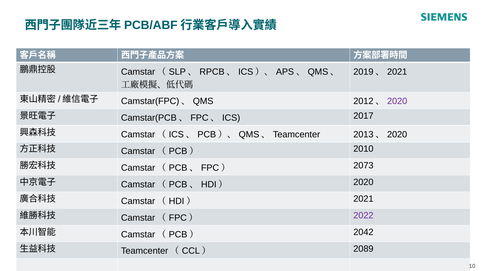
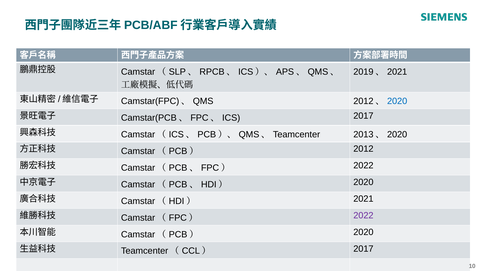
2020 at (397, 101) colour: purple -> blue
2010: 2010 -> 2012
2073 at (363, 166): 2073 -> 2022
2042 at (363, 232): 2042 -> 2020
2089 at (363, 249): 2089 -> 2017
